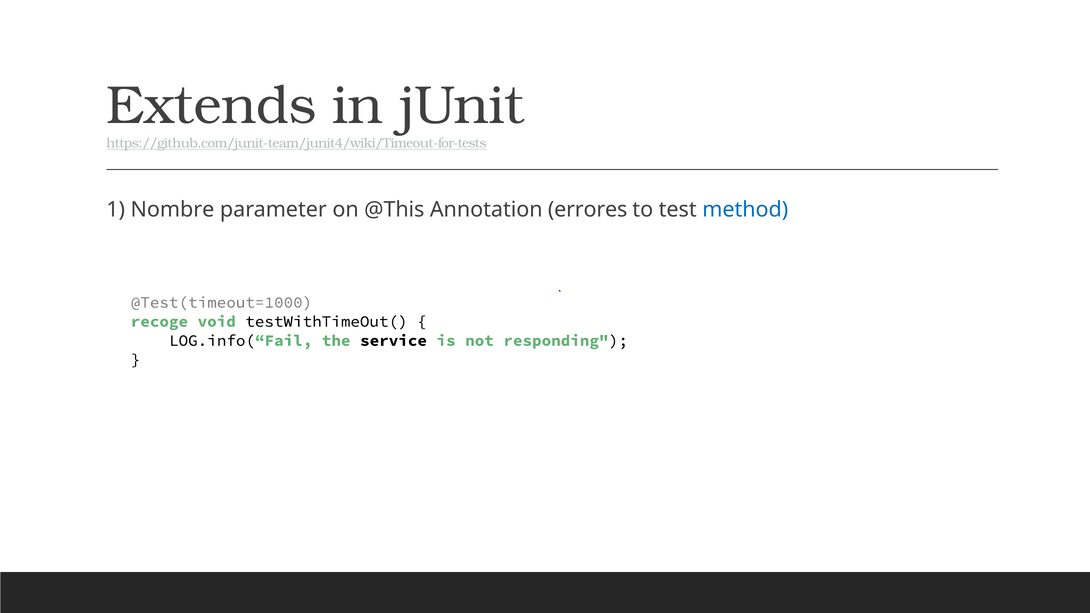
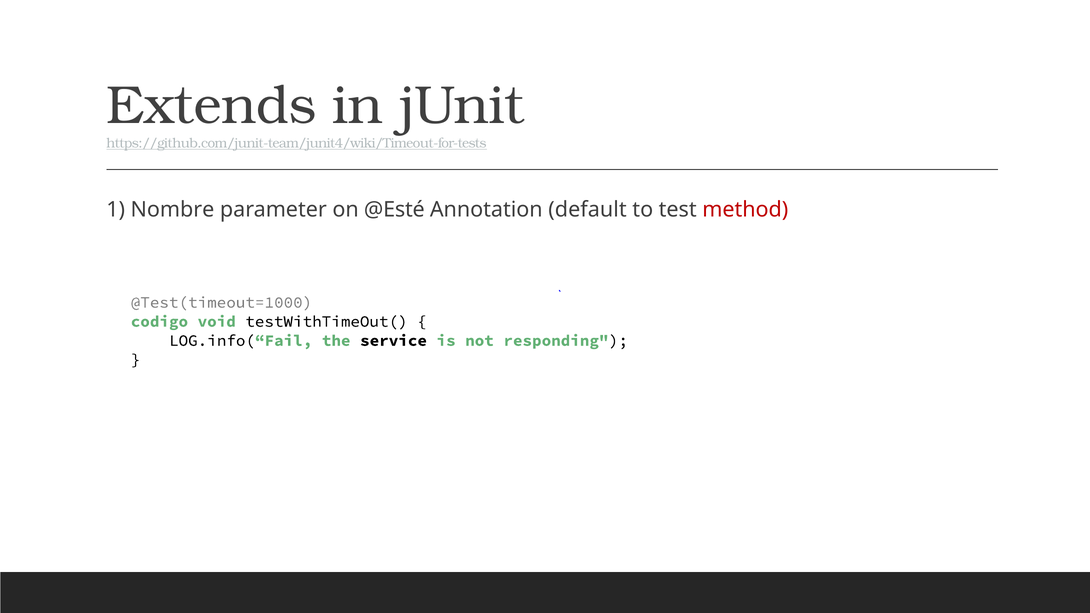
@This: @This -> @Esté
errores: errores -> default
method colour: blue -> red
recoge: recoge -> codigo
